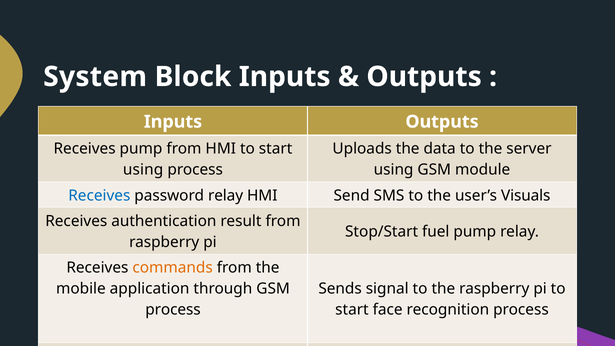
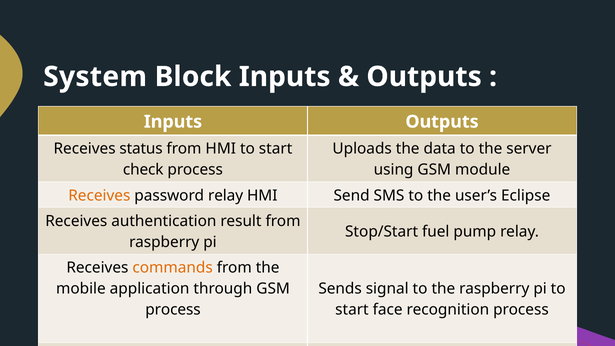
Receives pump: pump -> status
using at (143, 170): using -> check
Receives at (99, 195) colour: blue -> orange
Visuals: Visuals -> Eclipse
